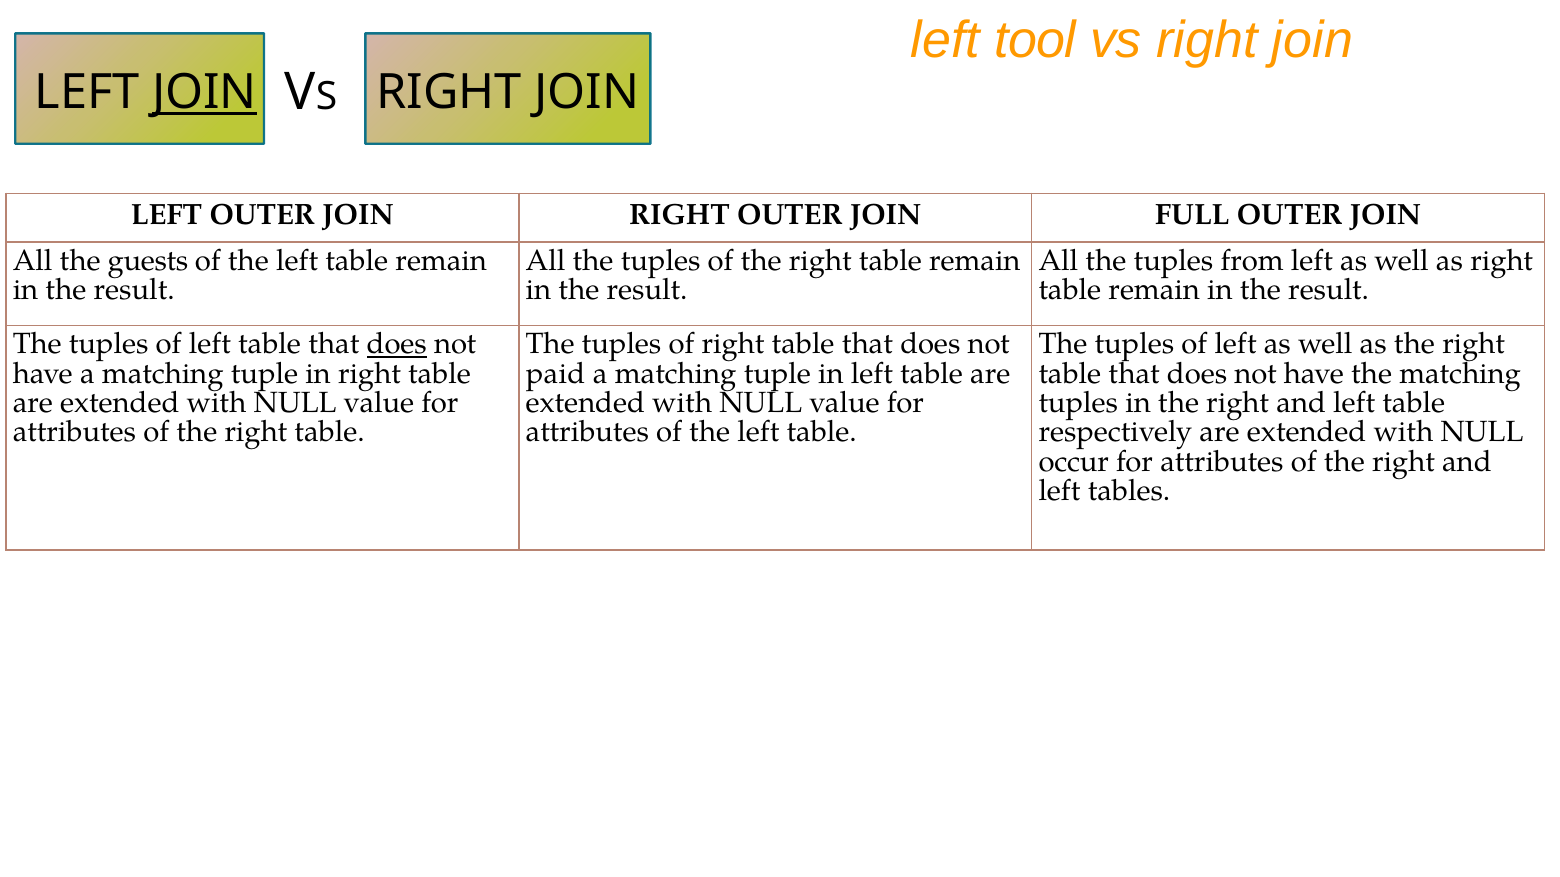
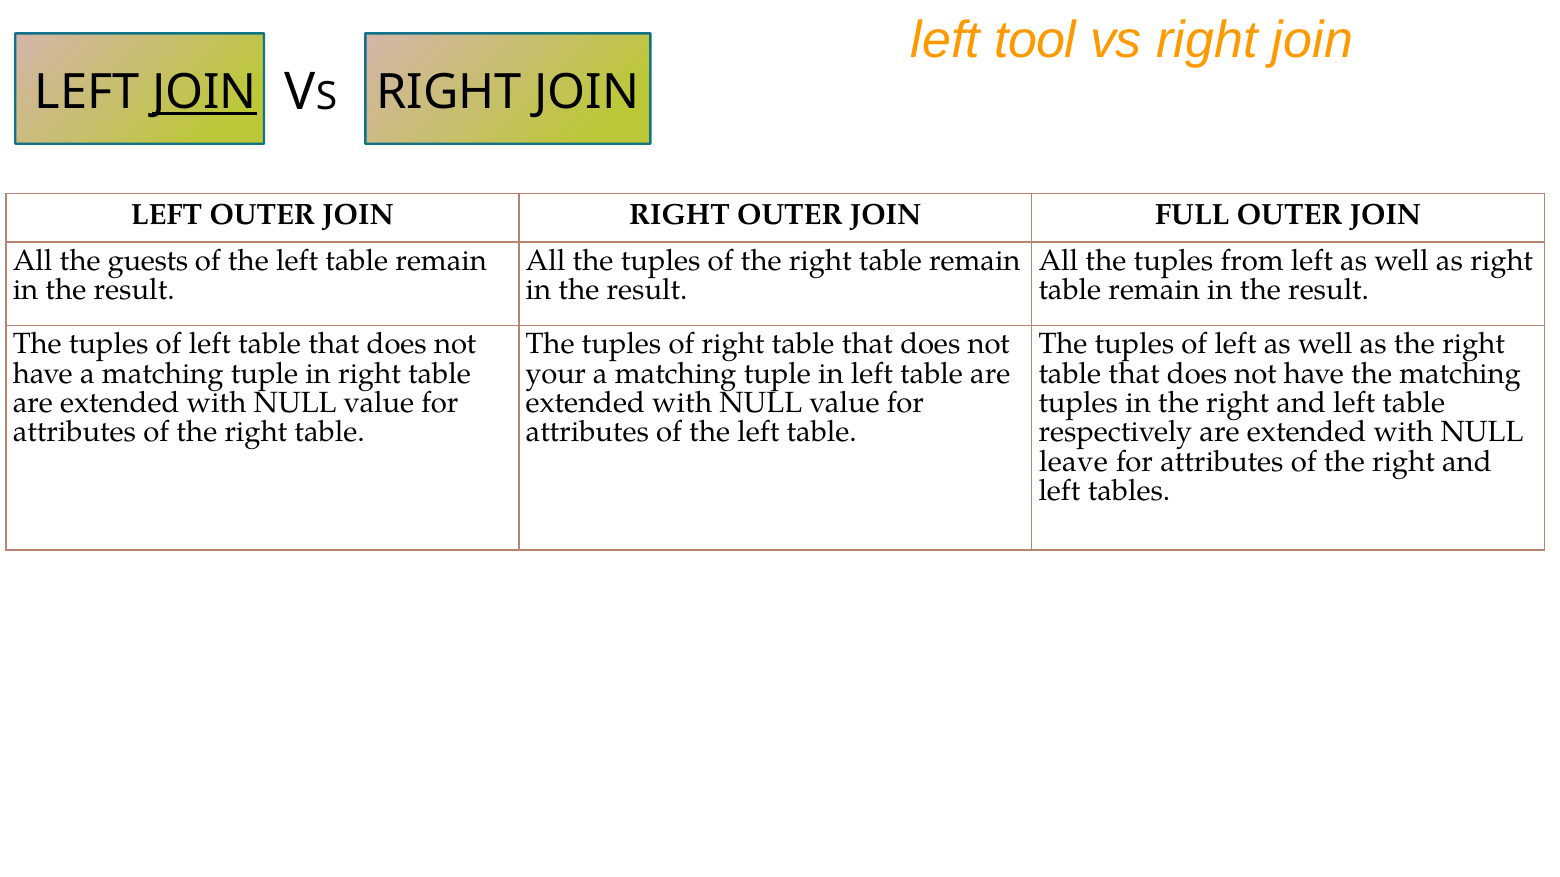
does at (397, 344) underline: present -> none
paid: paid -> your
occur: occur -> leave
